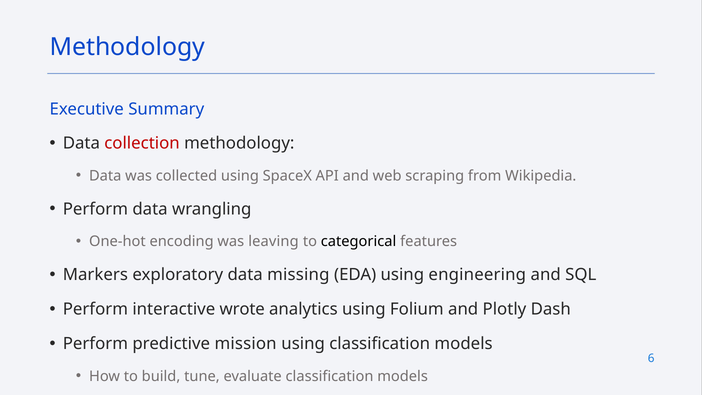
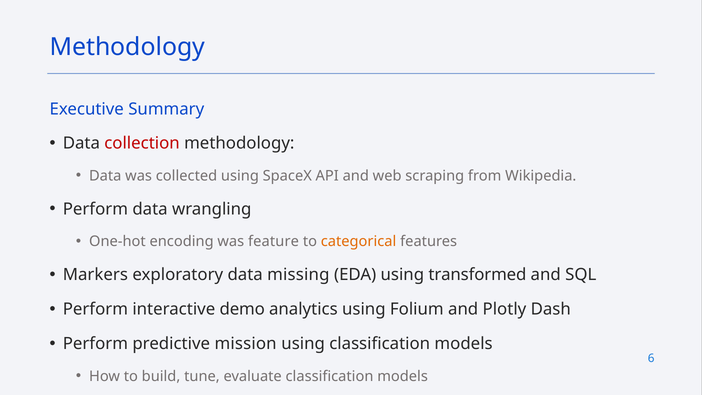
leaving: leaving -> feature
categorical colour: black -> orange
engineering: engineering -> transformed
wrote: wrote -> demo
